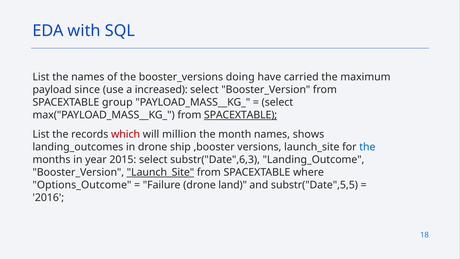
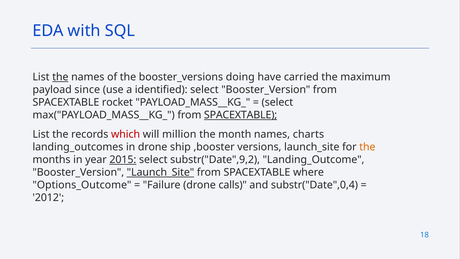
the at (60, 77) underline: none -> present
increased: increased -> identified
group: group -> rocket
shows: shows -> charts
the at (367, 147) colour: blue -> orange
2015 underline: none -> present
substr("Date",6,3: substr("Date",6,3 -> substr("Date",9,2
land: land -> calls
substr("Date",5,5: substr("Date",5,5 -> substr("Date",0,4
2016: 2016 -> 2012
